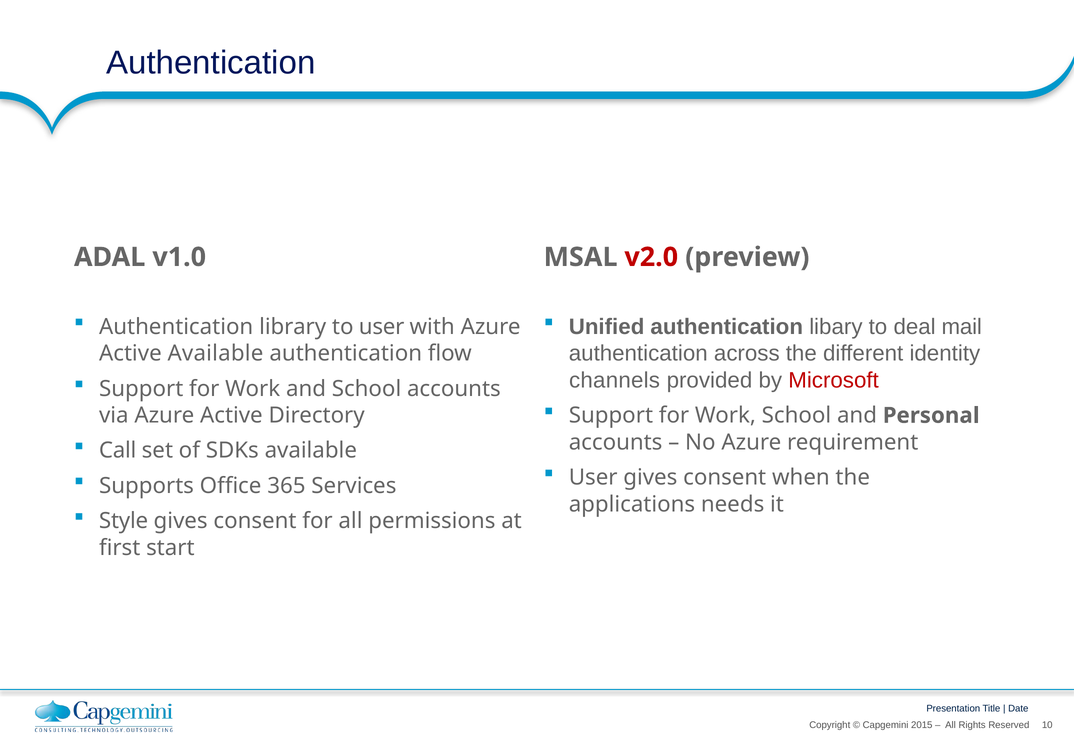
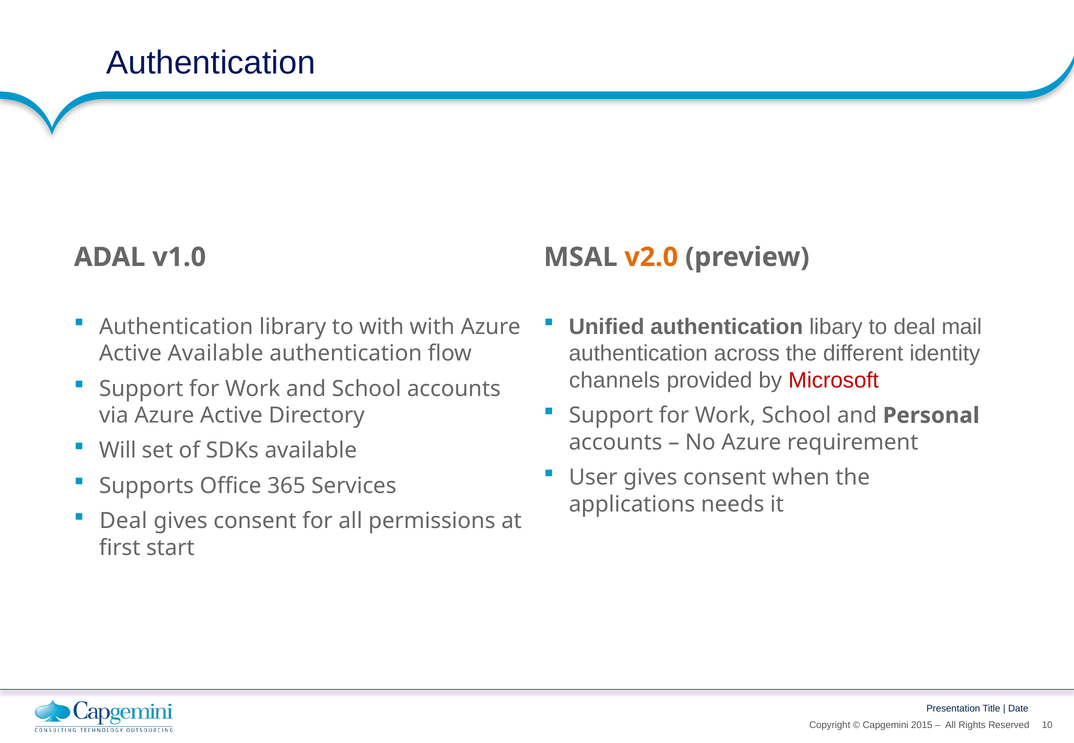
v2.0 colour: red -> orange
to user: user -> with
Call: Call -> Will
Style at (124, 521): Style -> Deal
